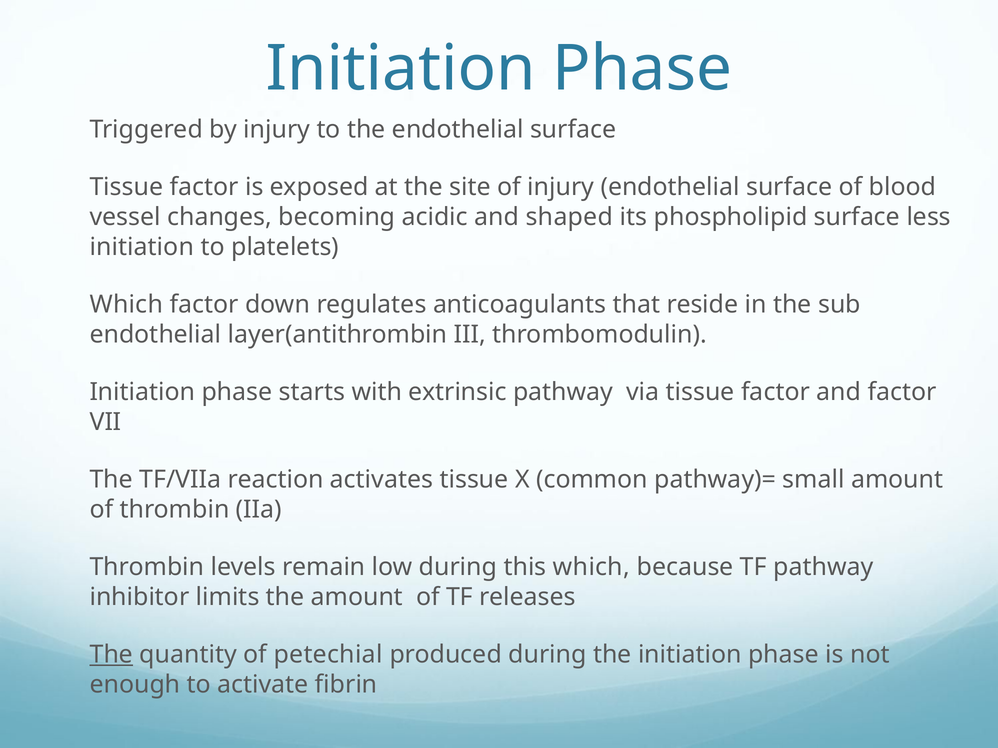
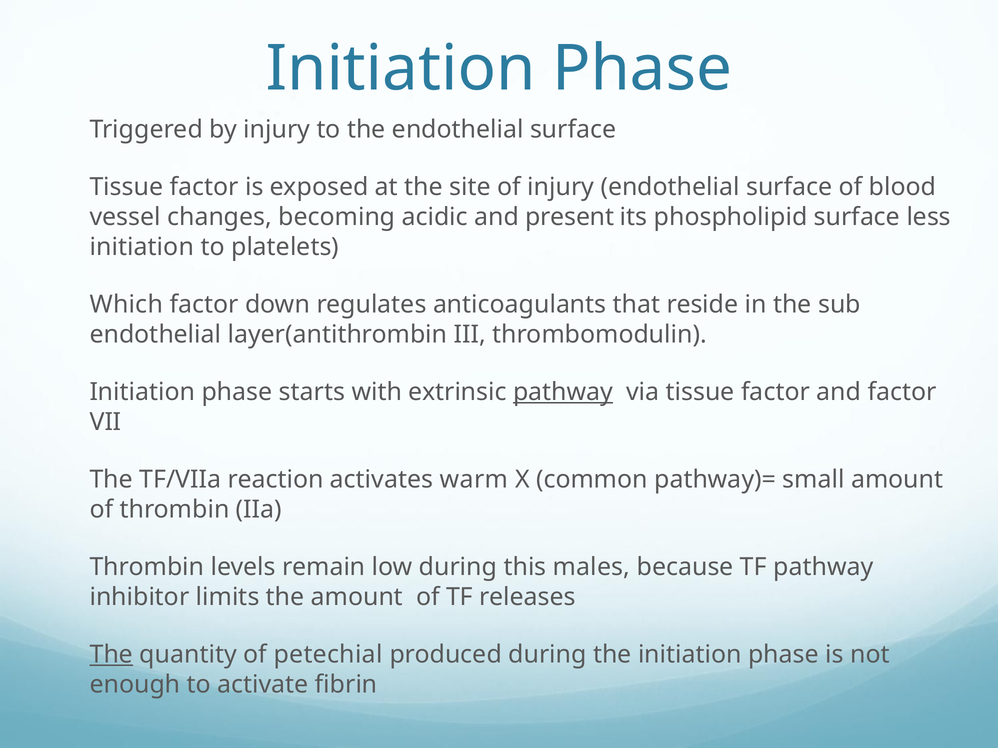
shaped: shaped -> present
pathway at (563, 392) underline: none -> present
activates tissue: tissue -> warm
this which: which -> males
